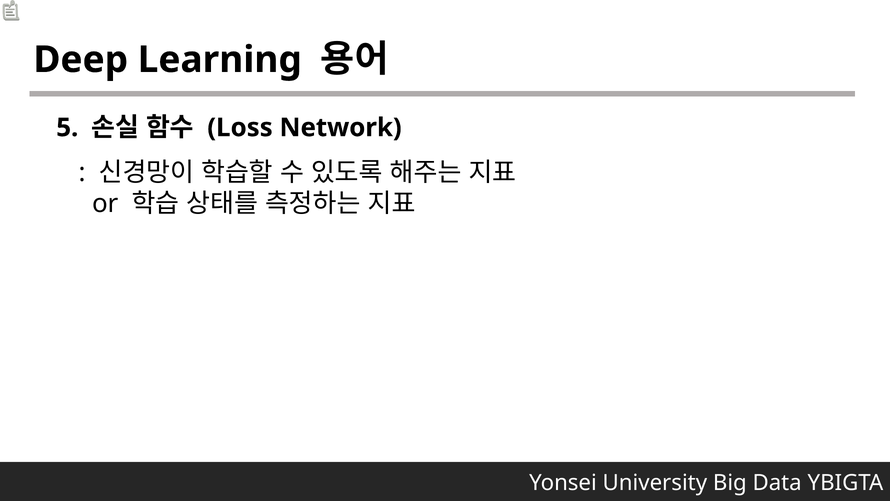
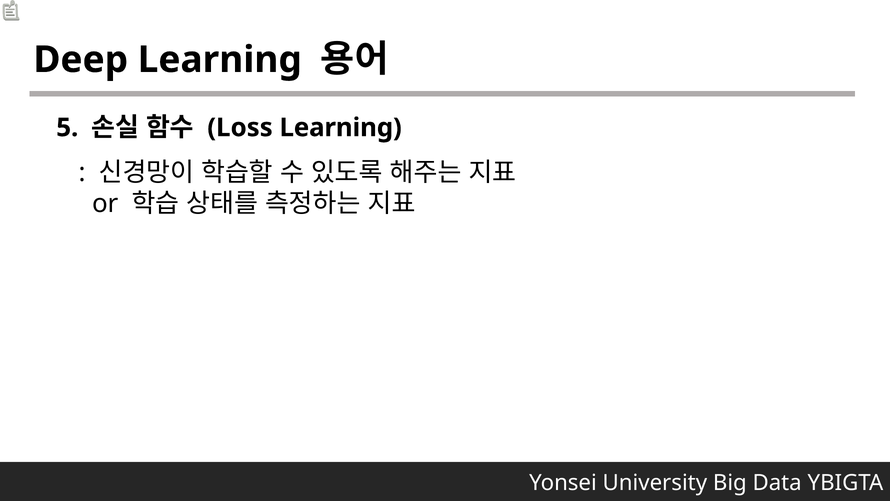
Loss Network: Network -> Learning
